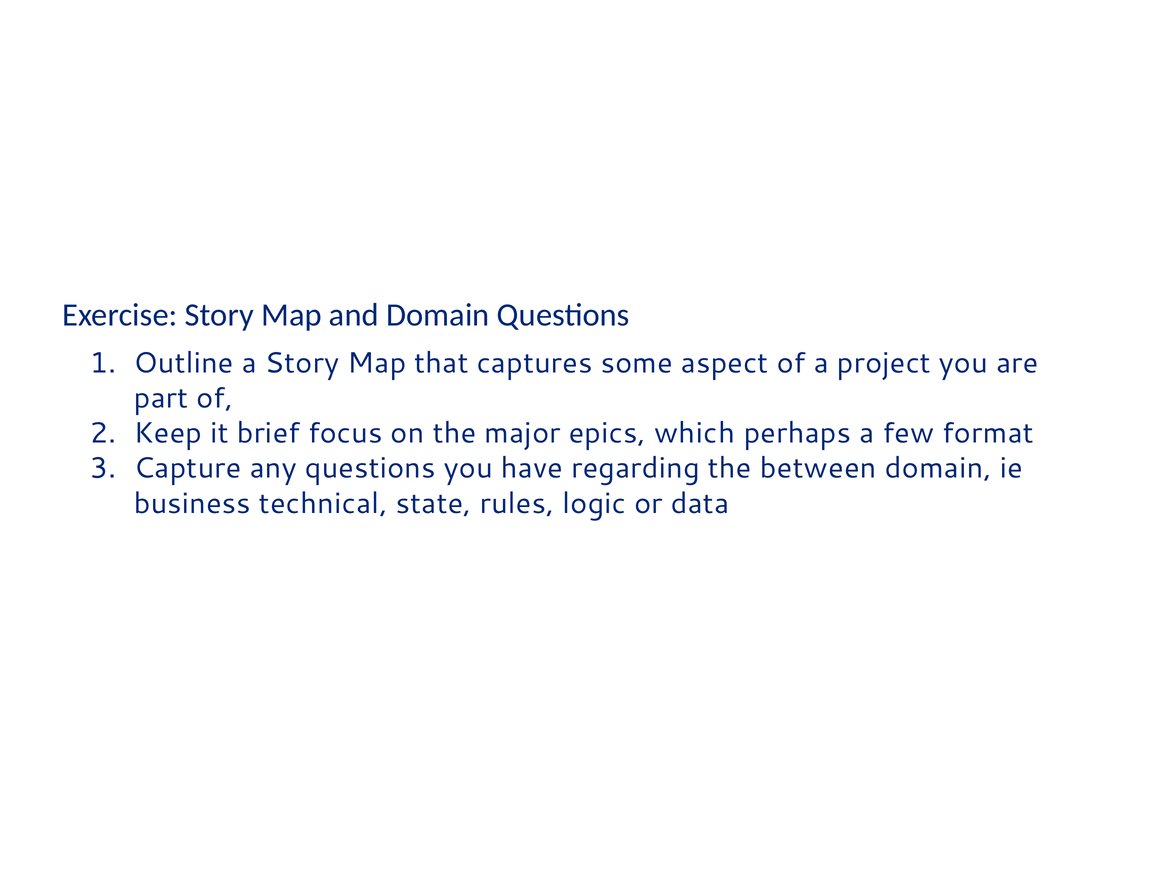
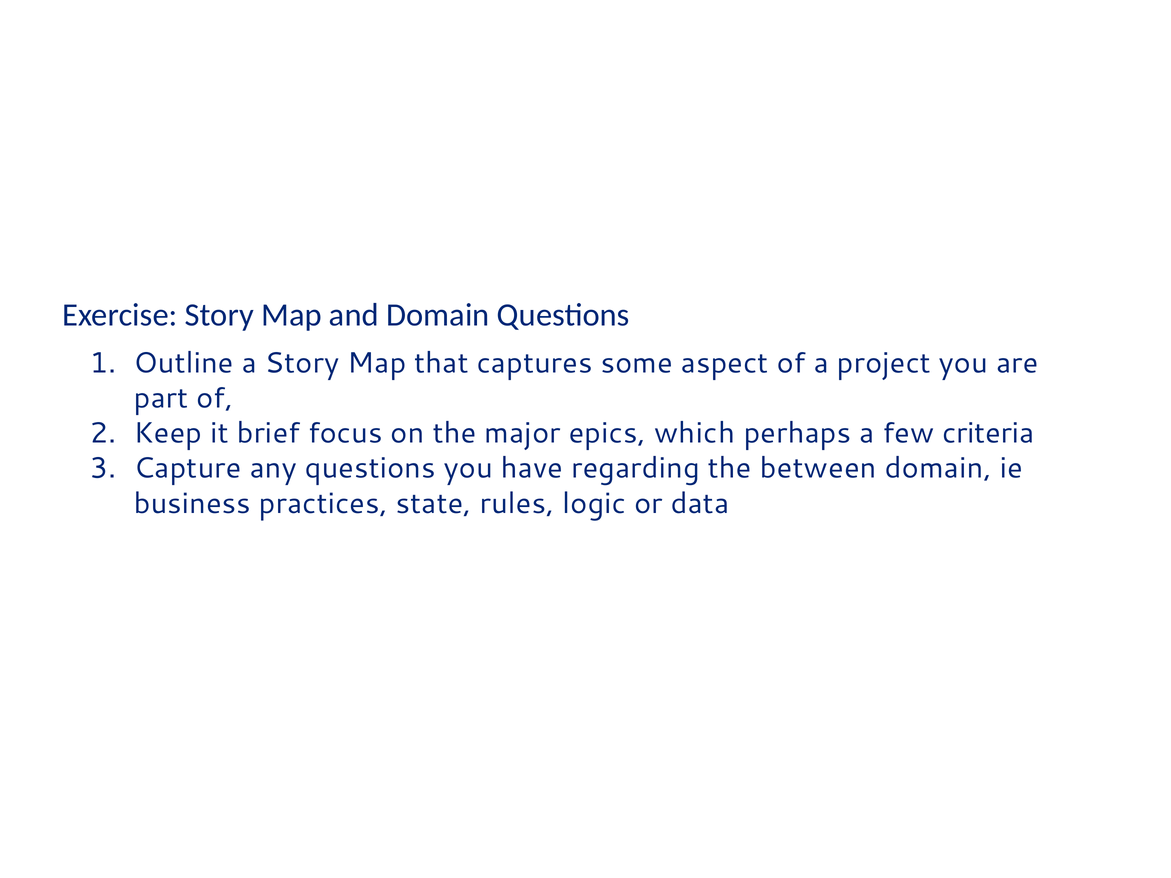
format: format -> criteria
technical: technical -> practices
